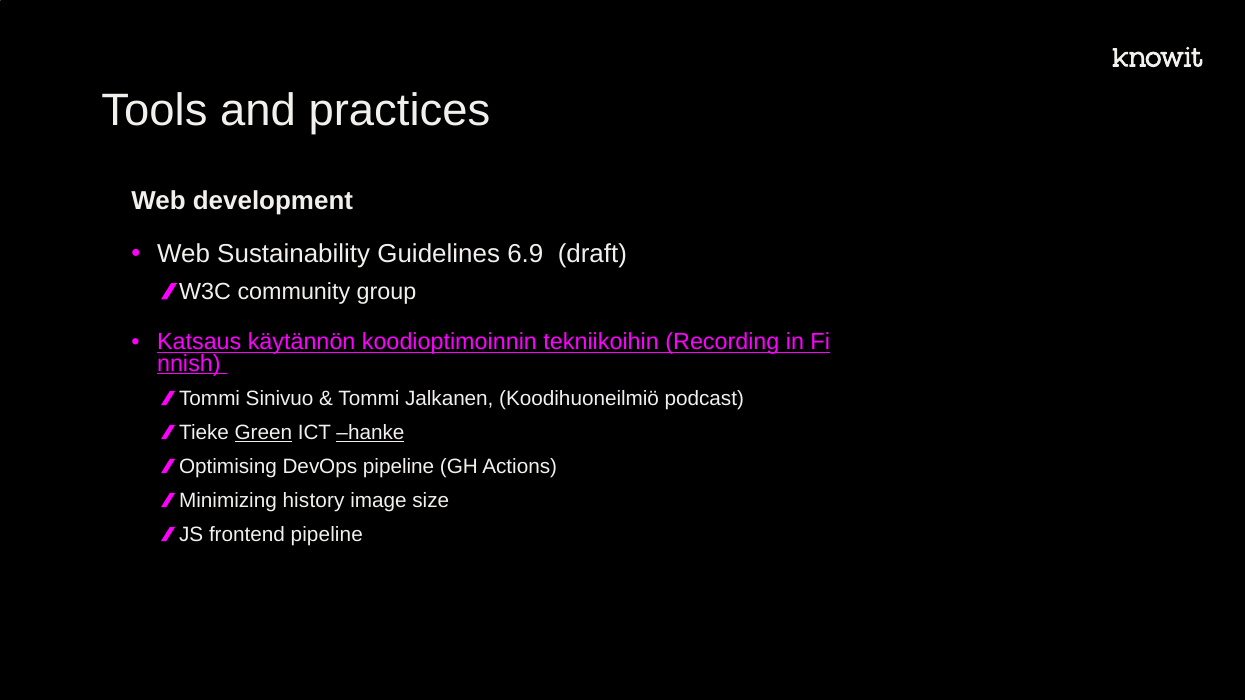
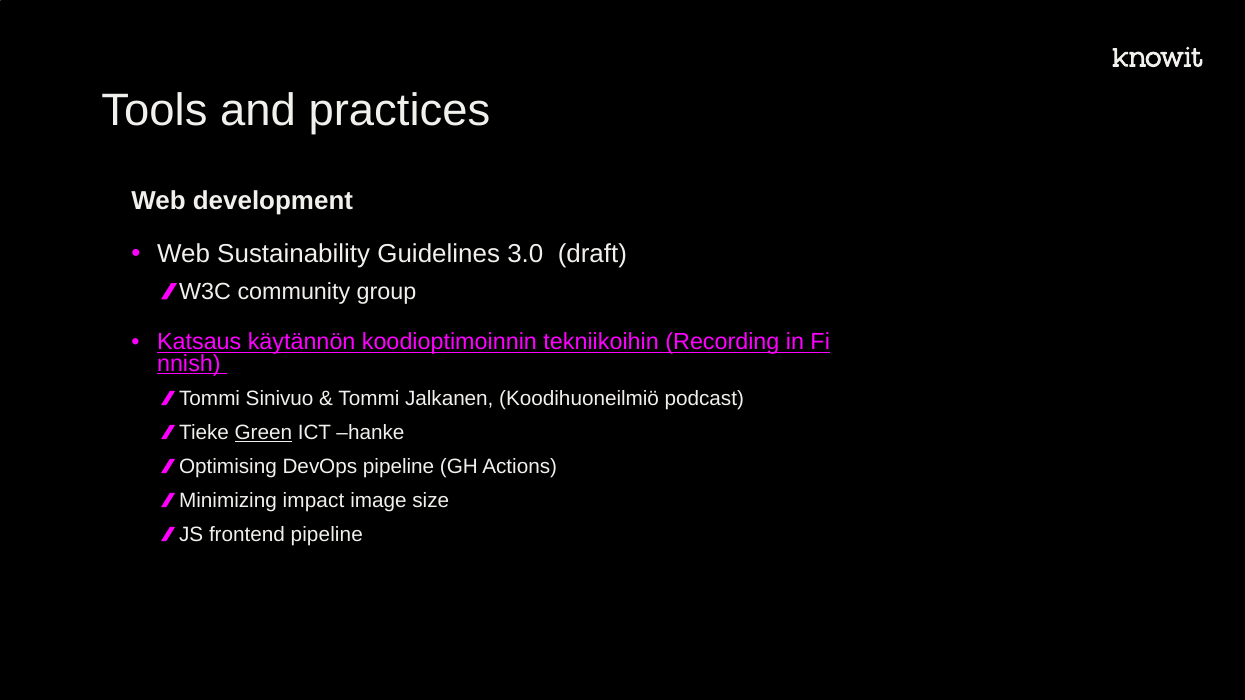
6.9: 6.9 -> 3.0
hanke underline: present -> none
history: history -> impact
